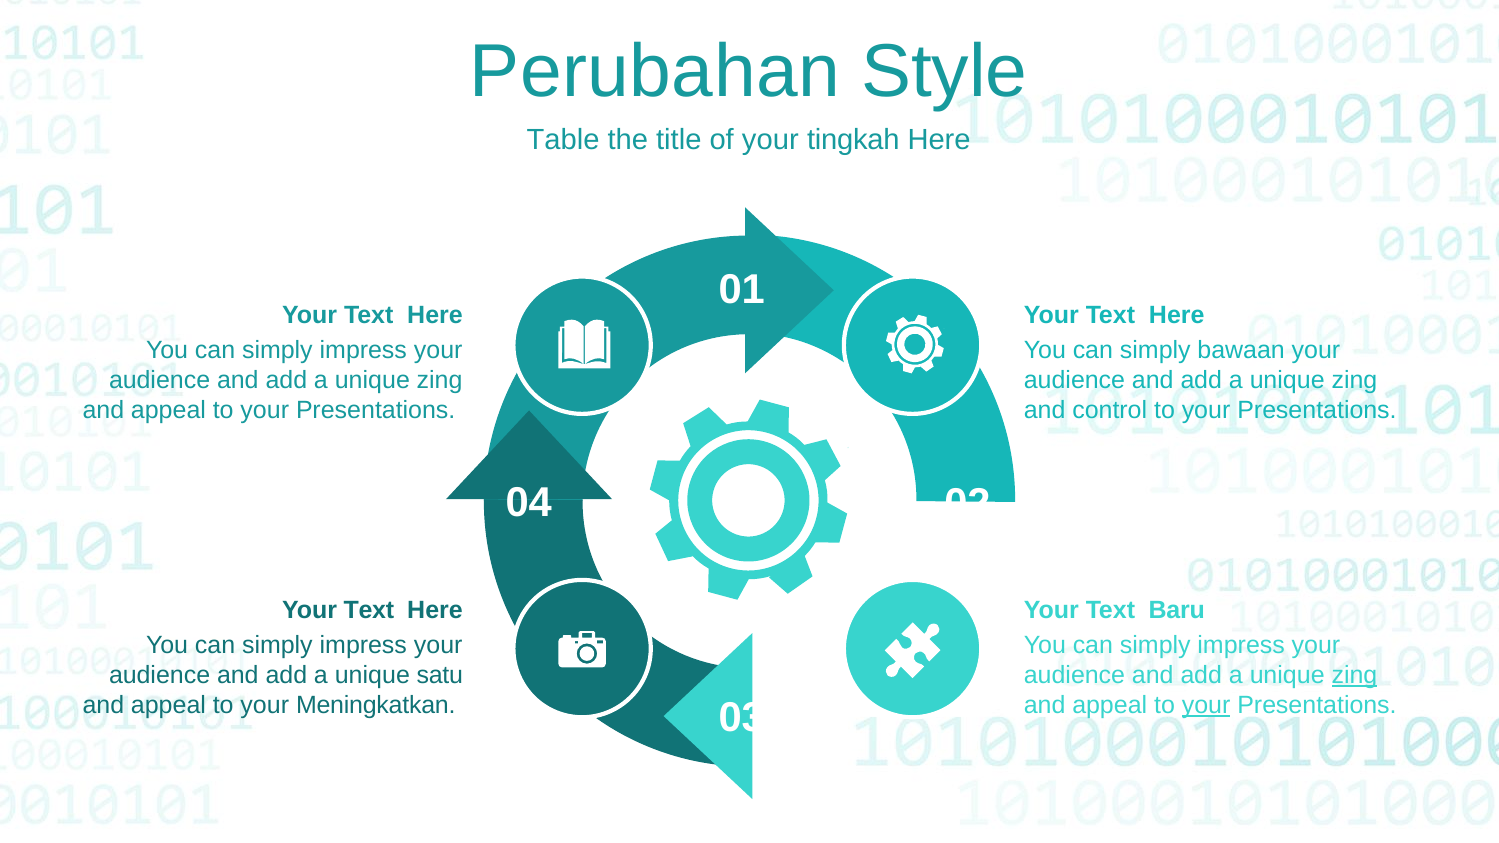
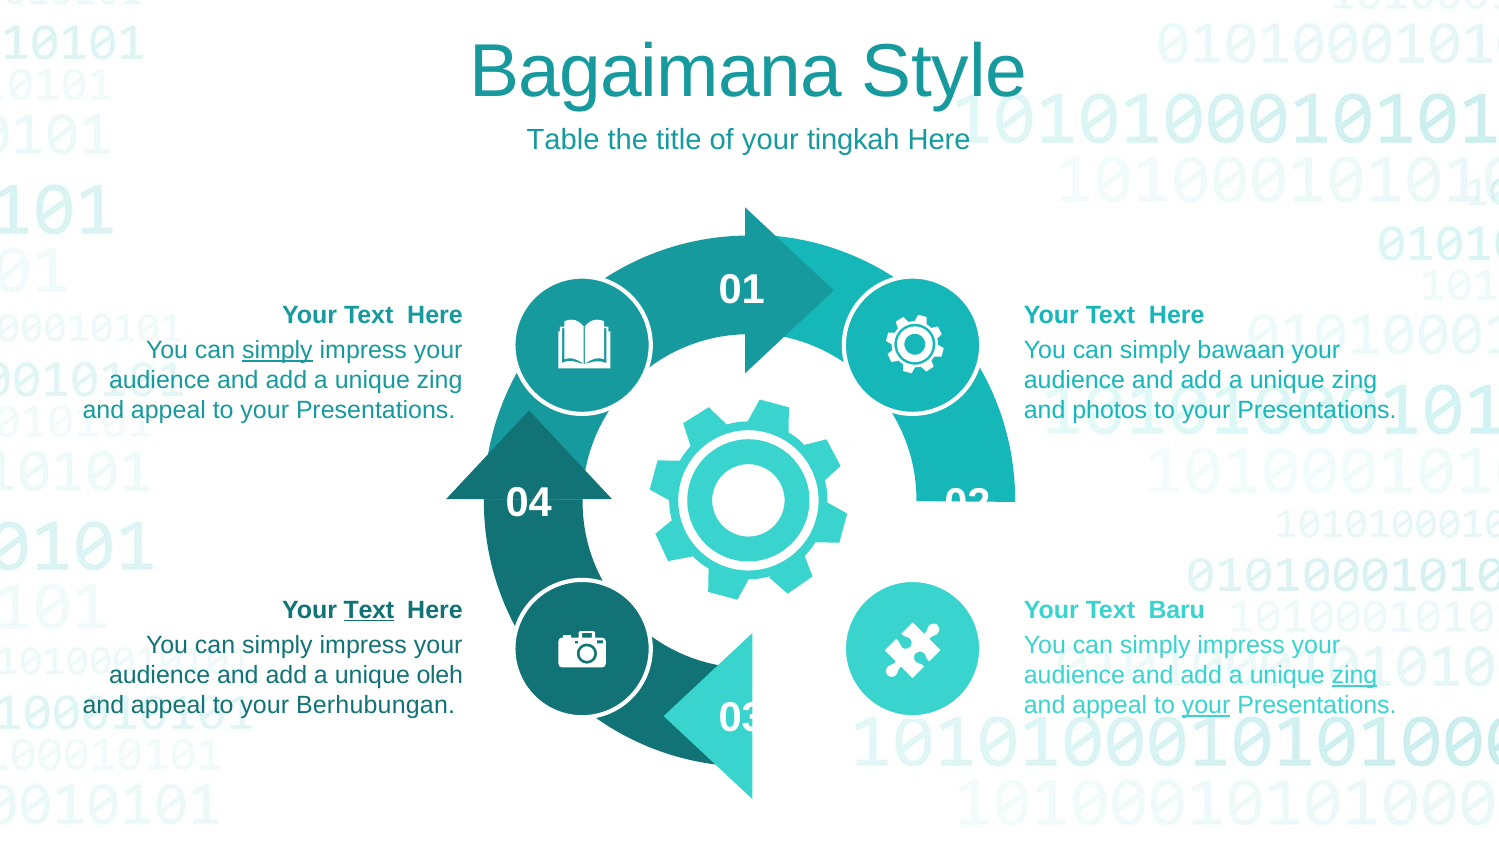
Perubahan: Perubahan -> Bagaimana
simply at (277, 350) underline: none -> present
control: control -> photos
Text at (369, 610) underline: none -> present
satu: satu -> oleh
Meningkatkan: Meningkatkan -> Berhubungan
